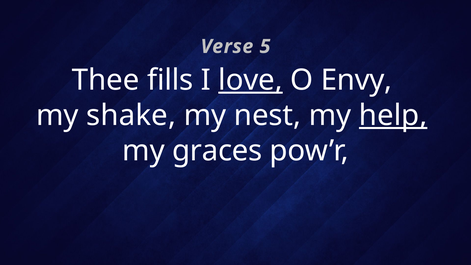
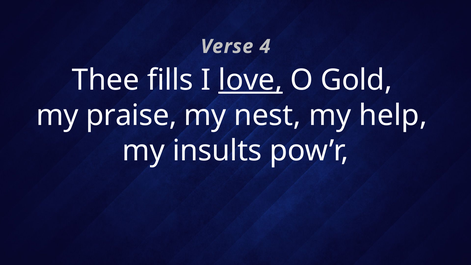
5: 5 -> 4
Envy: Envy -> Gold
shake: shake -> praise
help underline: present -> none
graces: graces -> insults
